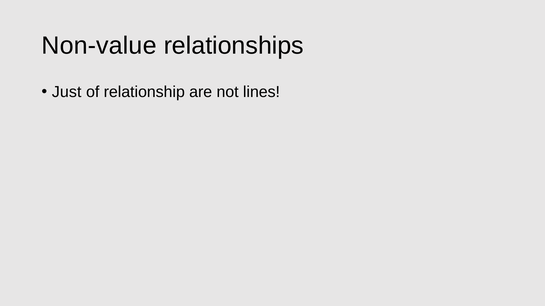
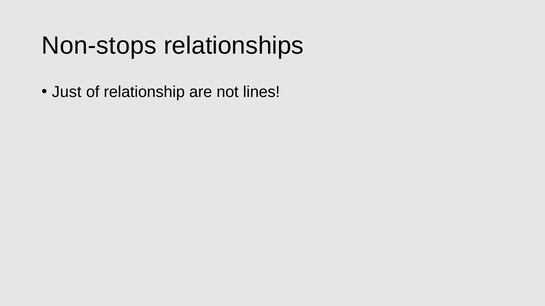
Non-value: Non-value -> Non-stops
